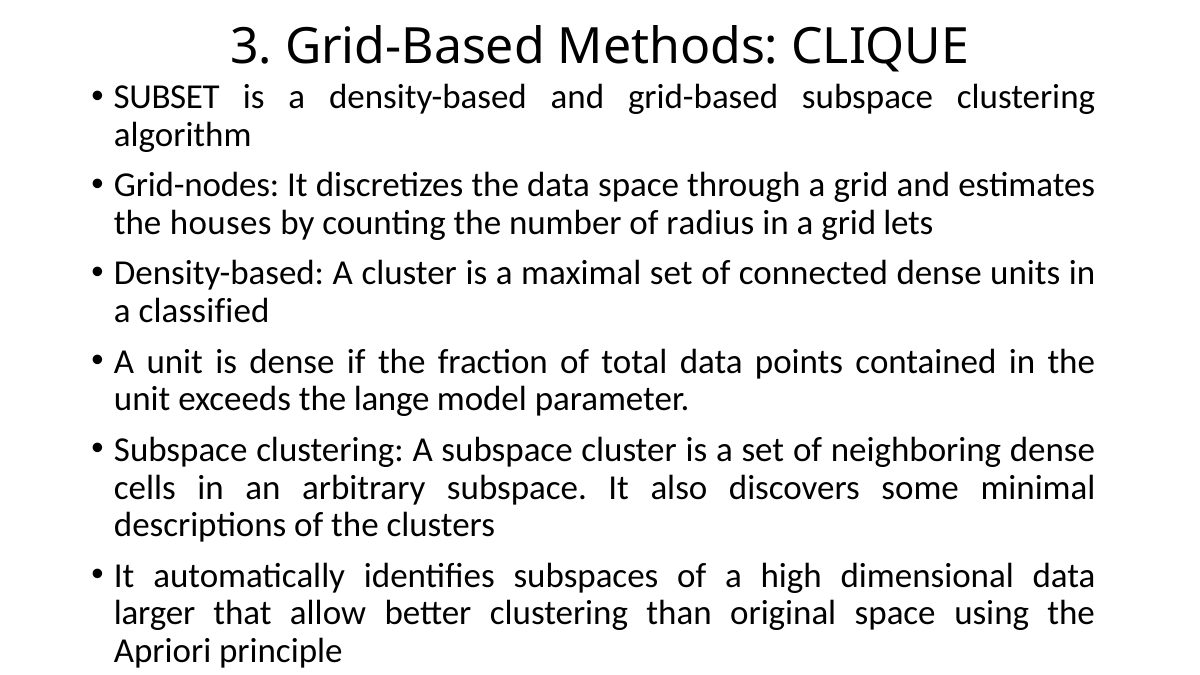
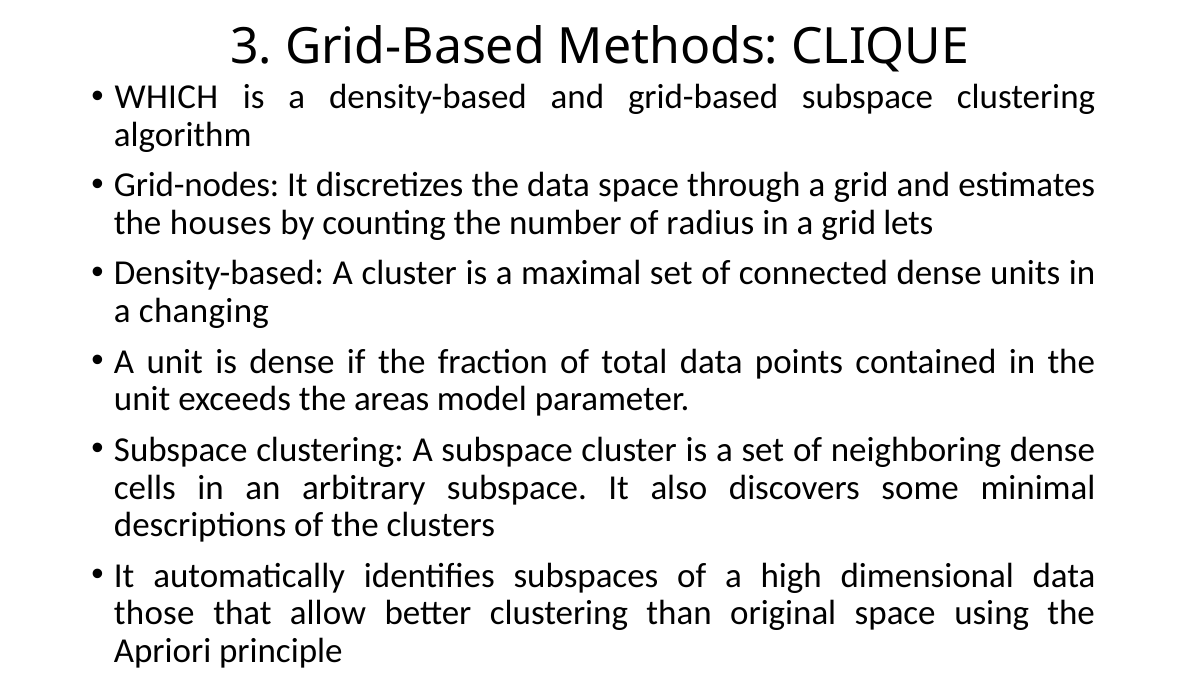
SUBSET: SUBSET -> WHICH
classified: classified -> changing
lange: lange -> areas
larger: larger -> those
